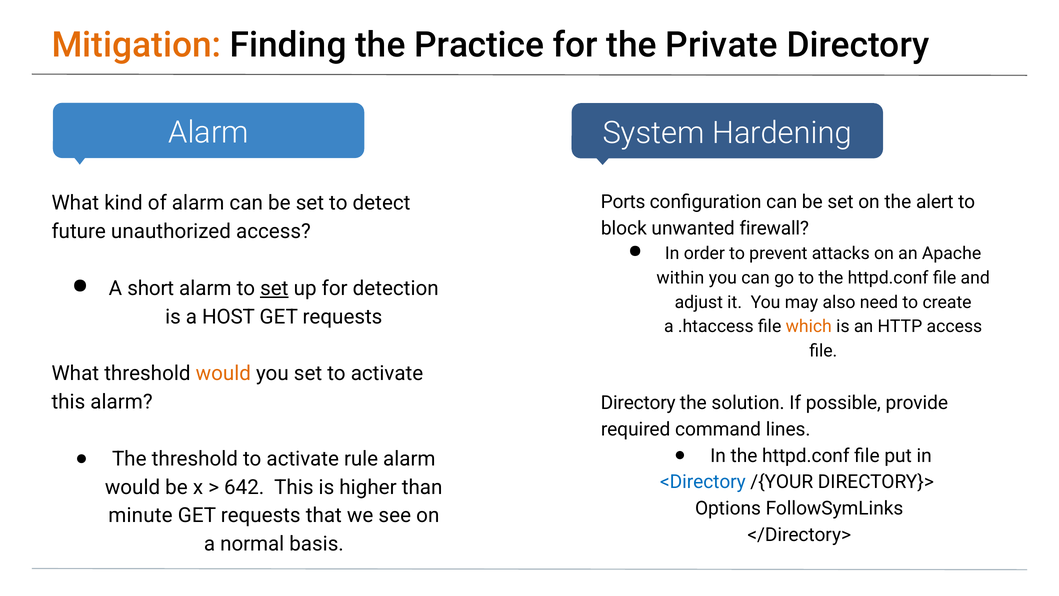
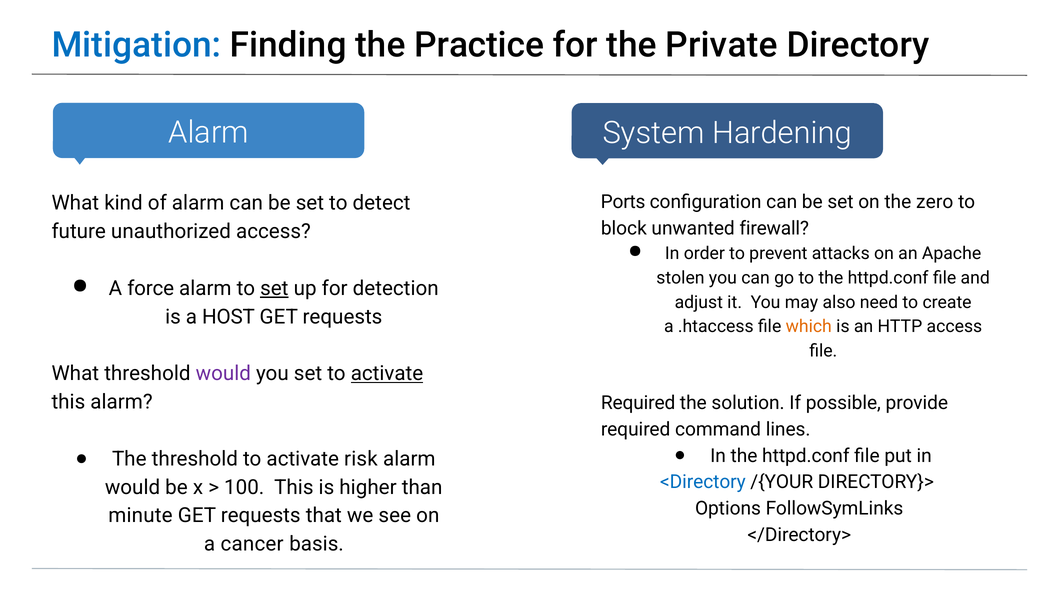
Mitigation colour: orange -> blue
alert: alert -> zero
within: within -> stolen
short: short -> force
would at (223, 373) colour: orange -> purple
activate at (387, 373) underline: none -> present
Directory at (638, 403): Directory -> Required
rule: rule -> risk
642: 642 -> 100
normal: normal -> cancer
